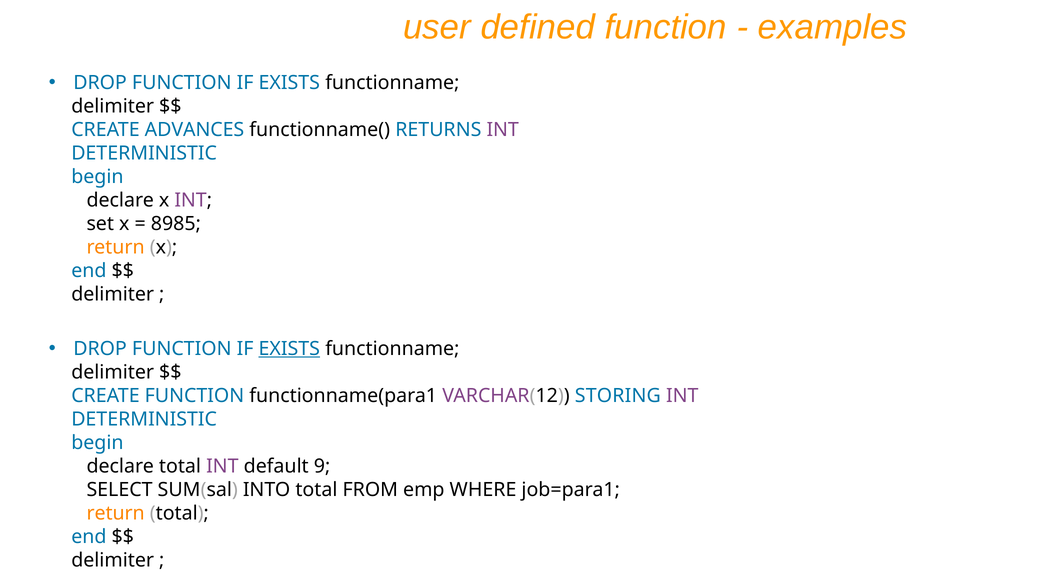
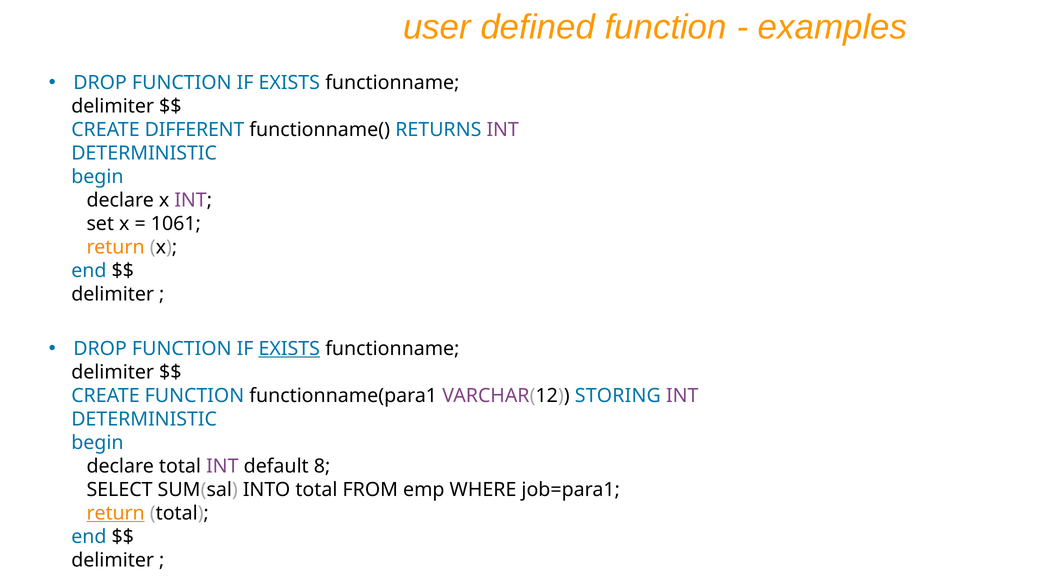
ADVANCES: ADVANCES -> DIFFERENT
8985: 8985 -> 1061
9: 9 -> 8
return at (116, 514) underline: none -> present
